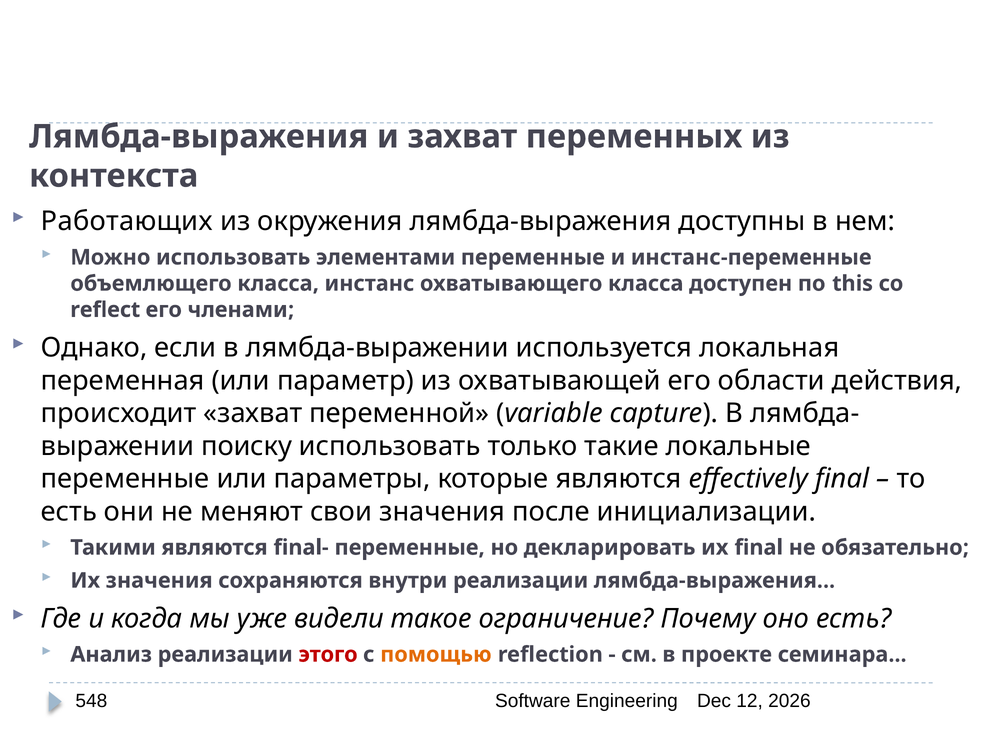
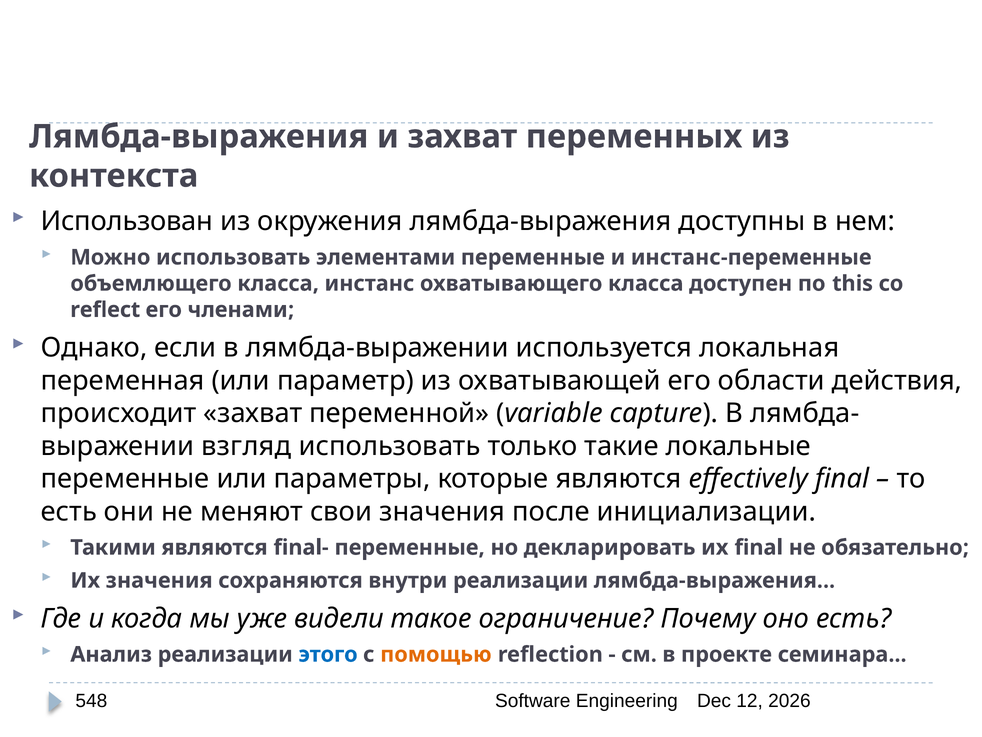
Работающих: Работающих -> Использован
поиску: поиску -> взгляд
этого colour: red -> blue
